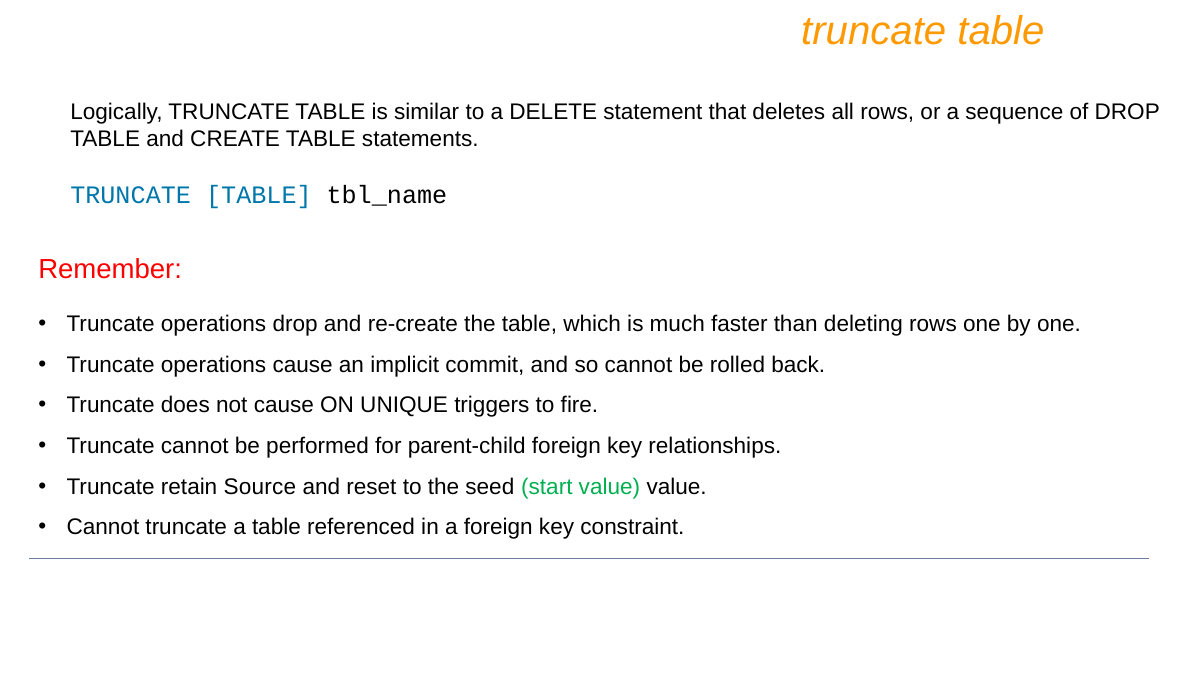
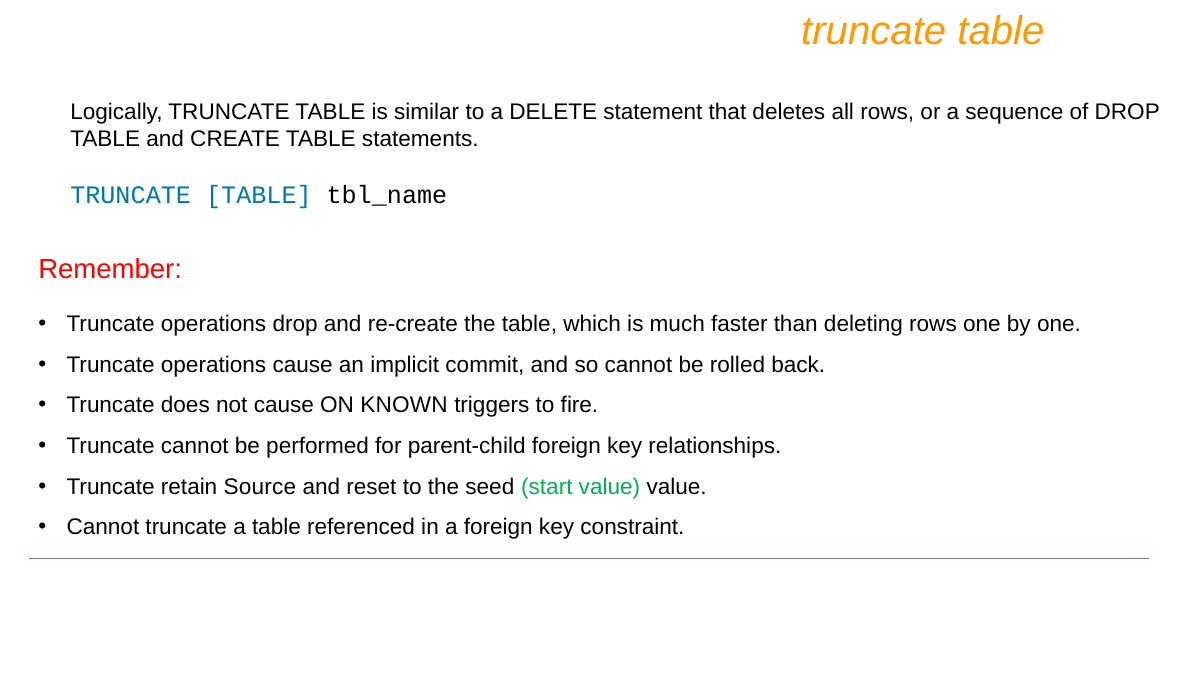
UNIQUE: UNIQUE -> KNOWN
